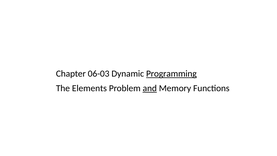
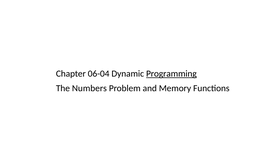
06-03: 06-03 -> 06-04
Elements: Elements -> Numbers
and underline: present -> none
